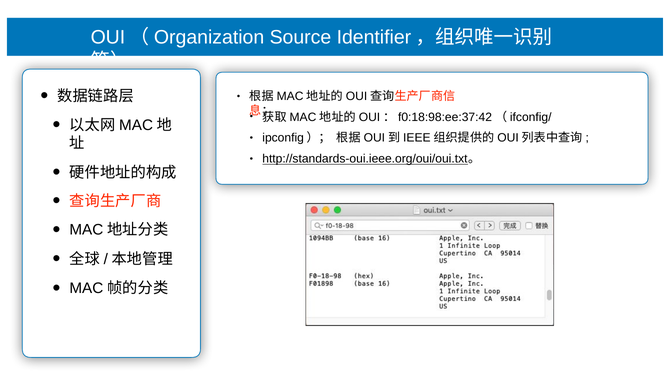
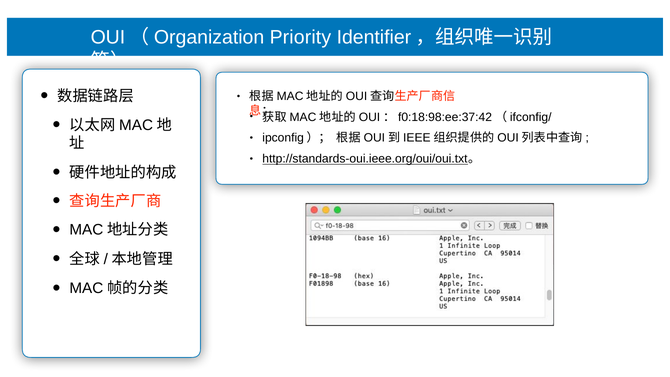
Source: Source -> Priority
